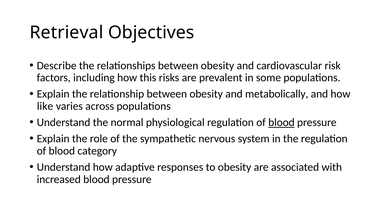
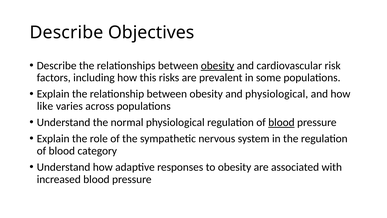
Retrieval at (66, 33): Retrieval -> Describe
obesity at (218, 65) underline: none -> present
and metabolically: metabolically -> physiological
